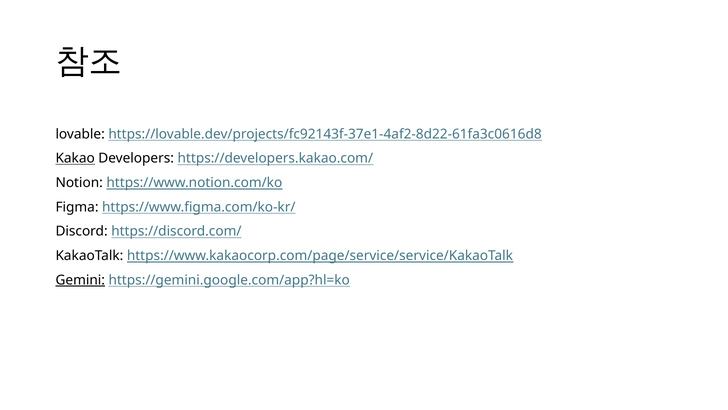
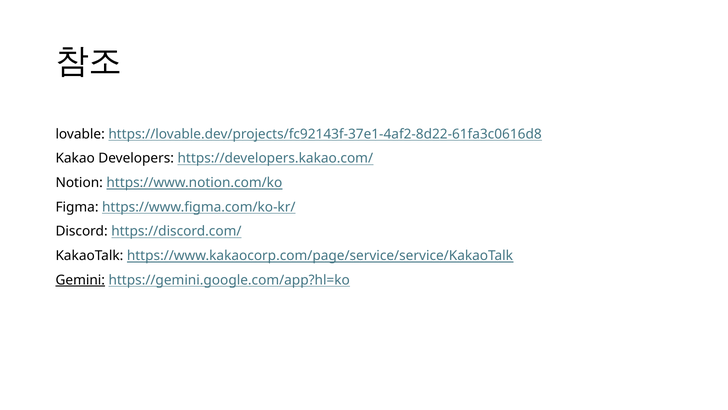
Kakao underline: present -> none
